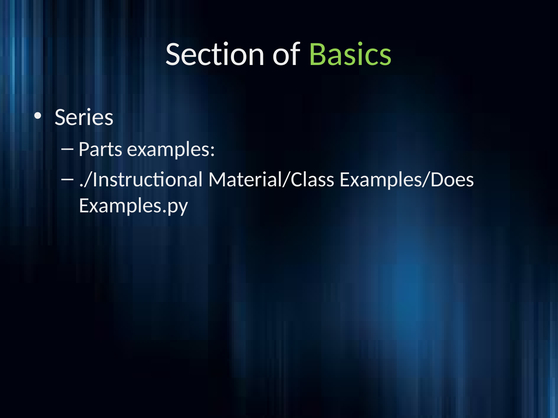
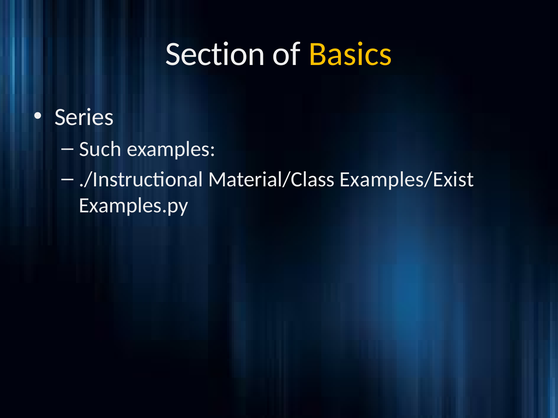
Basics colour: light green -> yellow
Parts: Parts -> Such
Examples/Does: Examples/Does -> Examples/Exist
